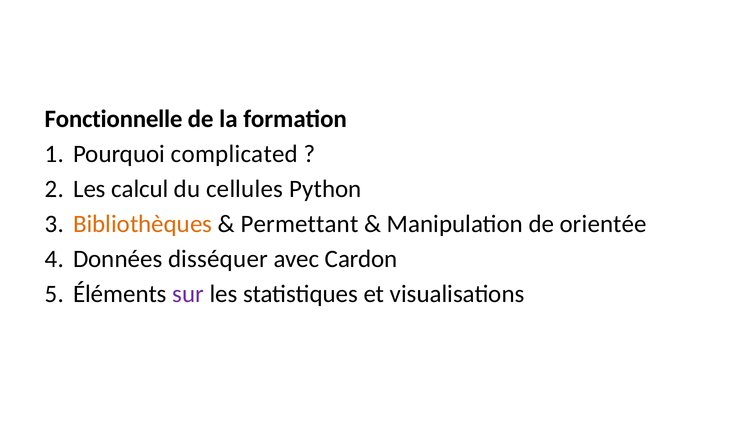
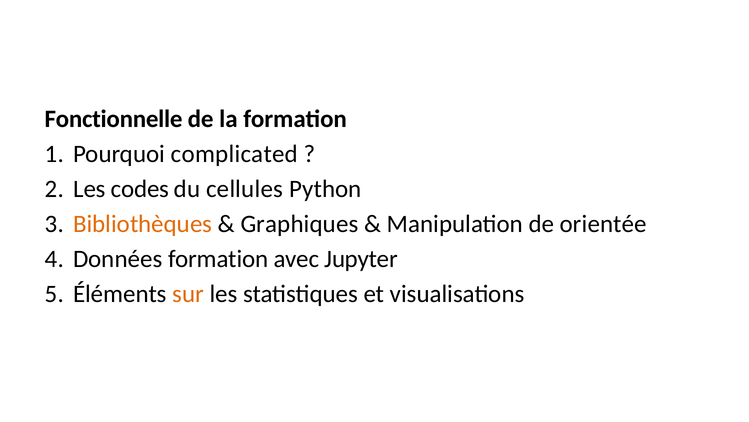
calcul: calcul -> codes
Permettant: Permettant -> Graphiques
Données disséquer: disséquer -> formation
Cardon: Cardon -> Jupyter
sur colour: purple -> orange
